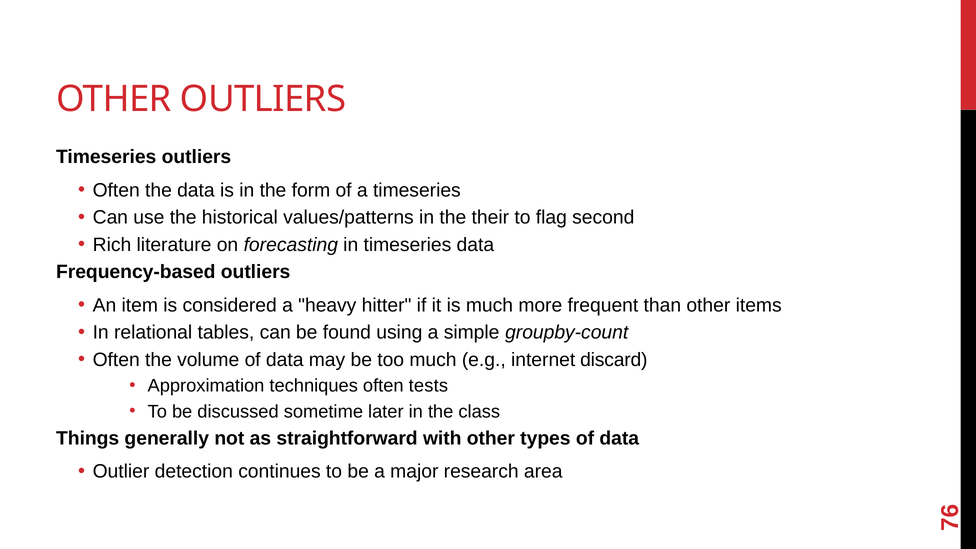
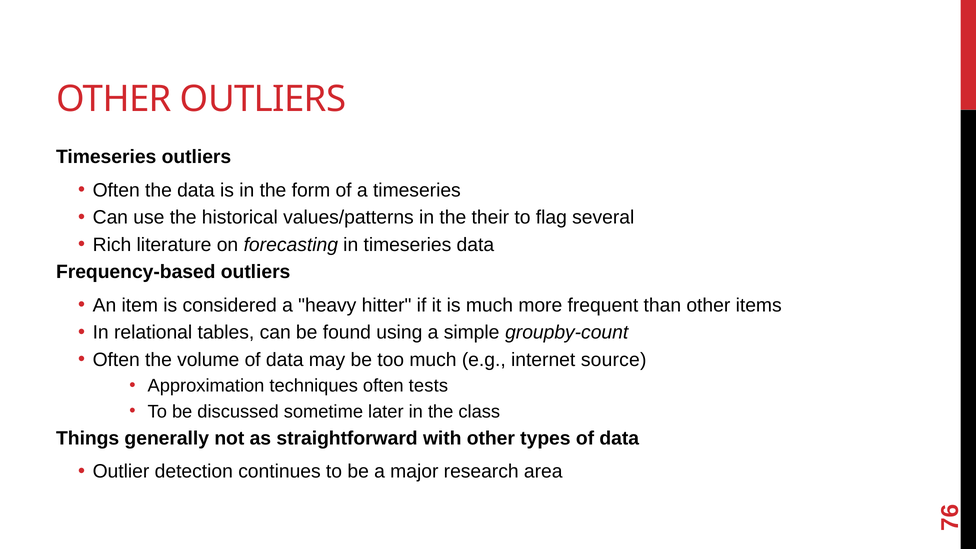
second: second -> several
discard: discard -> source
